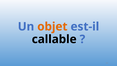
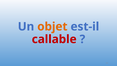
callable colour: black -> red
